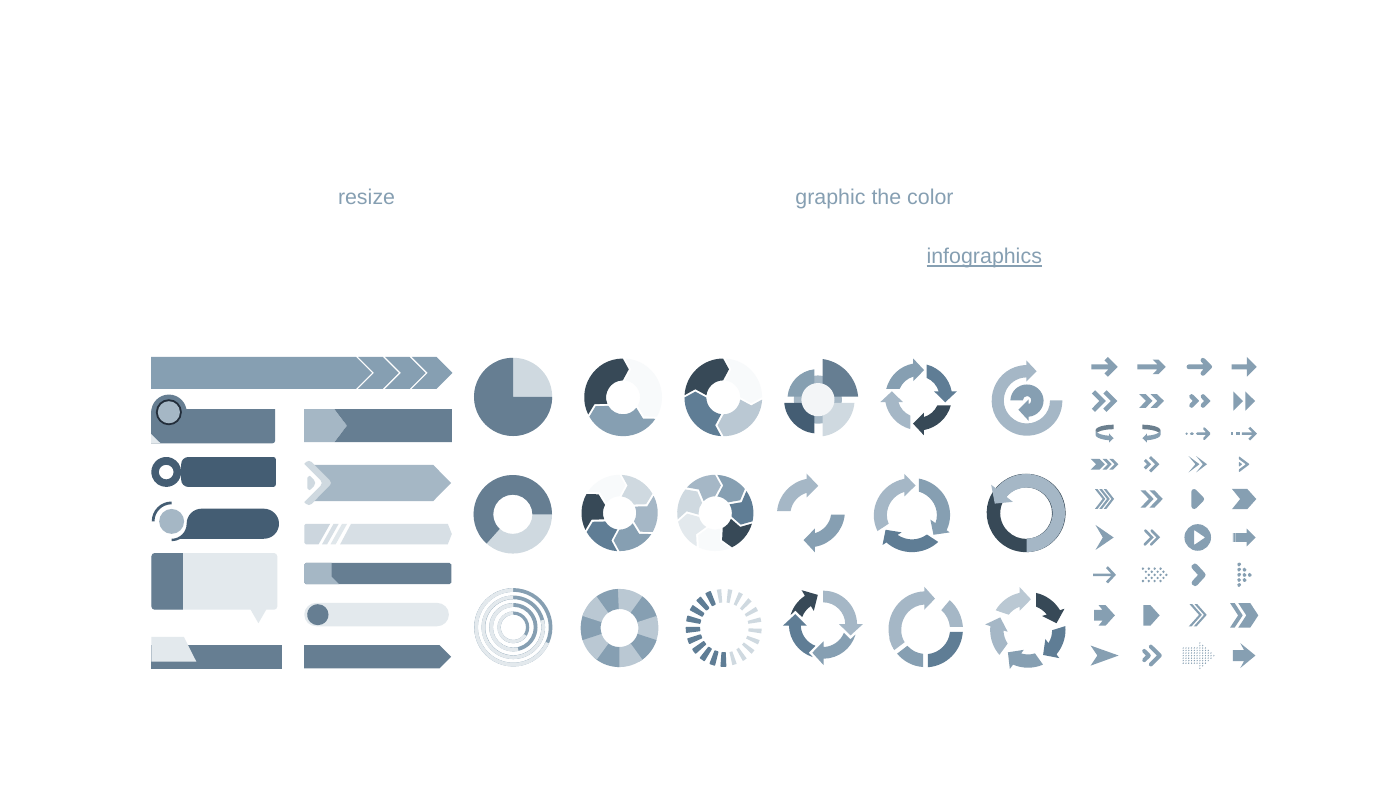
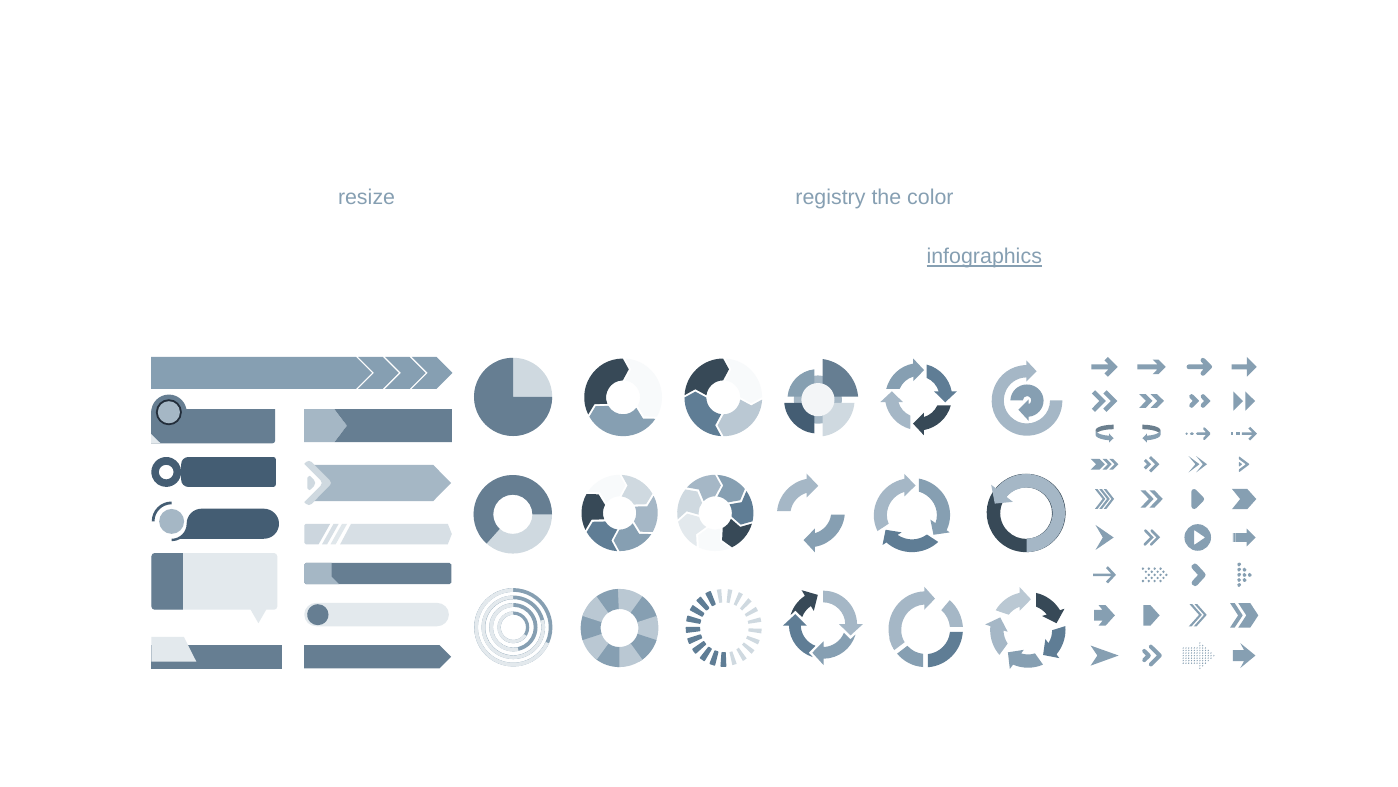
To graphic: graphic -> registry
